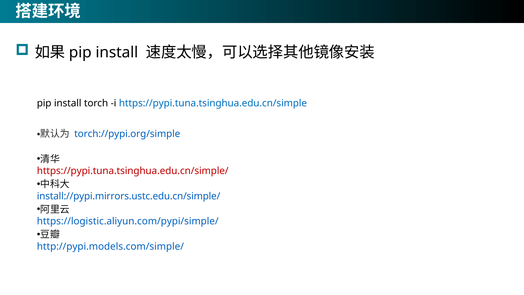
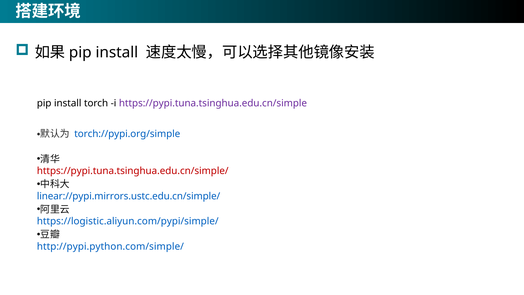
https://pypi.tuna.tsinghua.edu.cn/simple colour: blue -> purple
install://pypi.mirrors.ustc.edu.cn/simple/: install://pypi.mirrors.ustc.edu.cn/simple/ -> linear://pypi.mirrors.ustc.edu.cn/simple/
http://pypi.models.com/simple/: http://pypi.models.com/simple/ -> http://pypi.python.com/simple/
